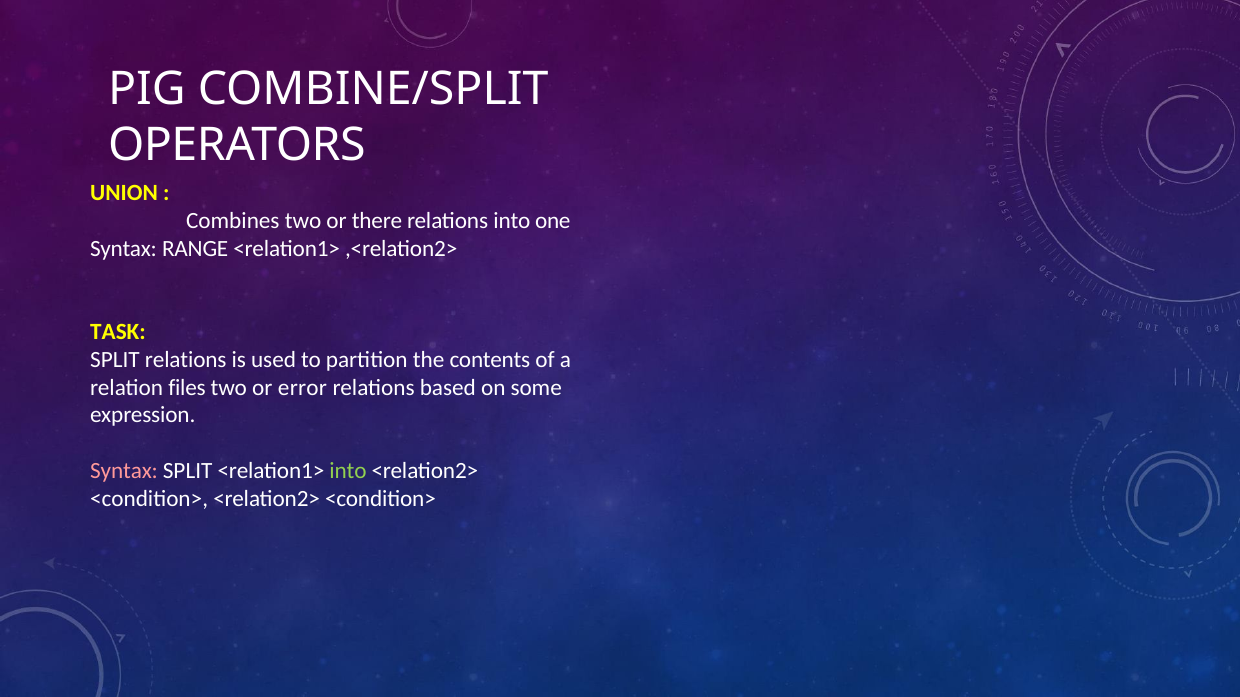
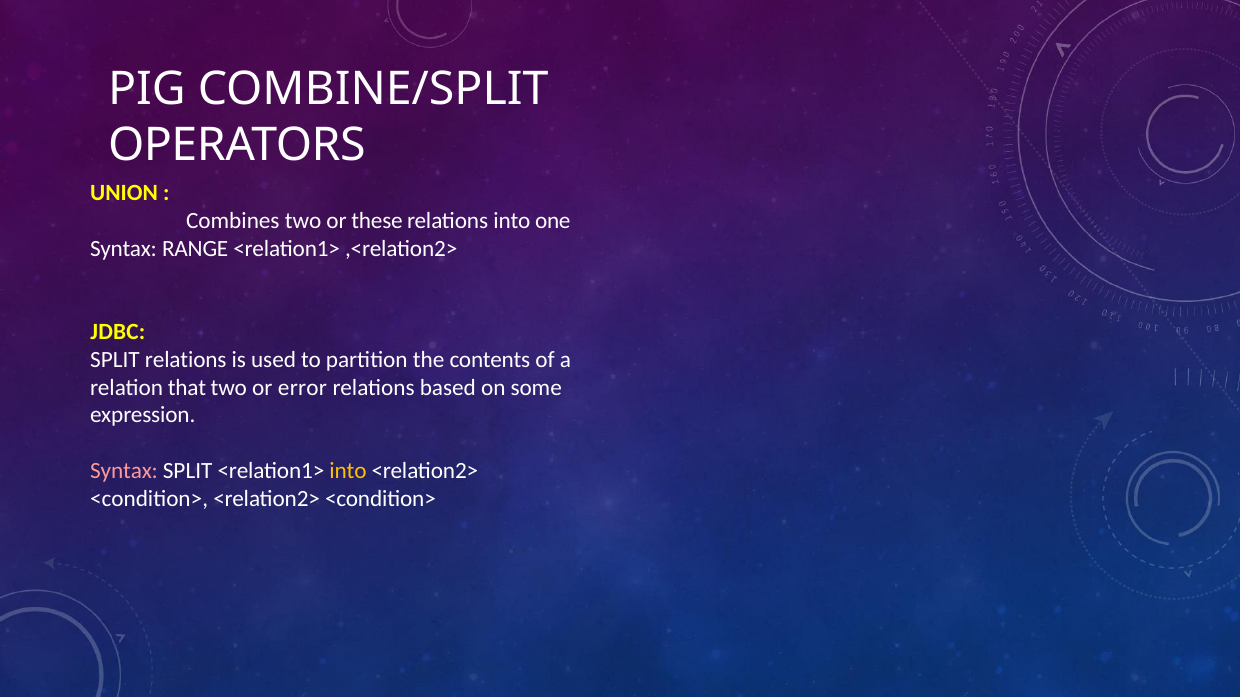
there: there -> these
TASK: TASK -> JDBC
files: files -> that
into at (348, 471) colour: light green -> yellow
